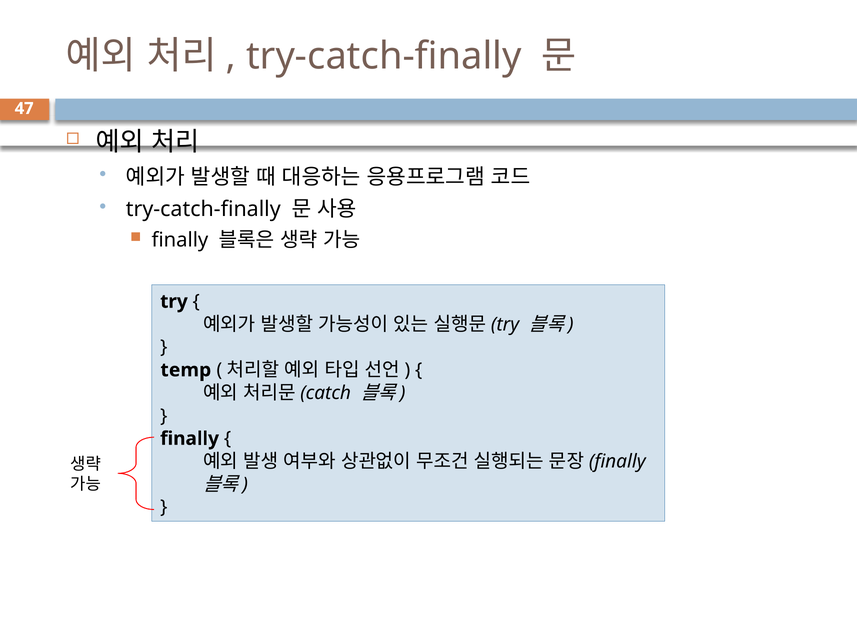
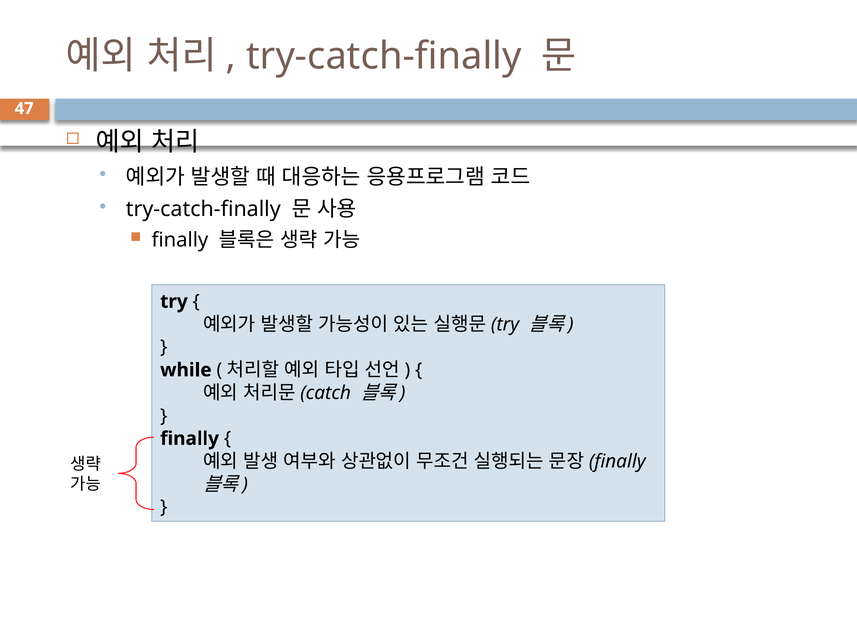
temp: temp -> while
